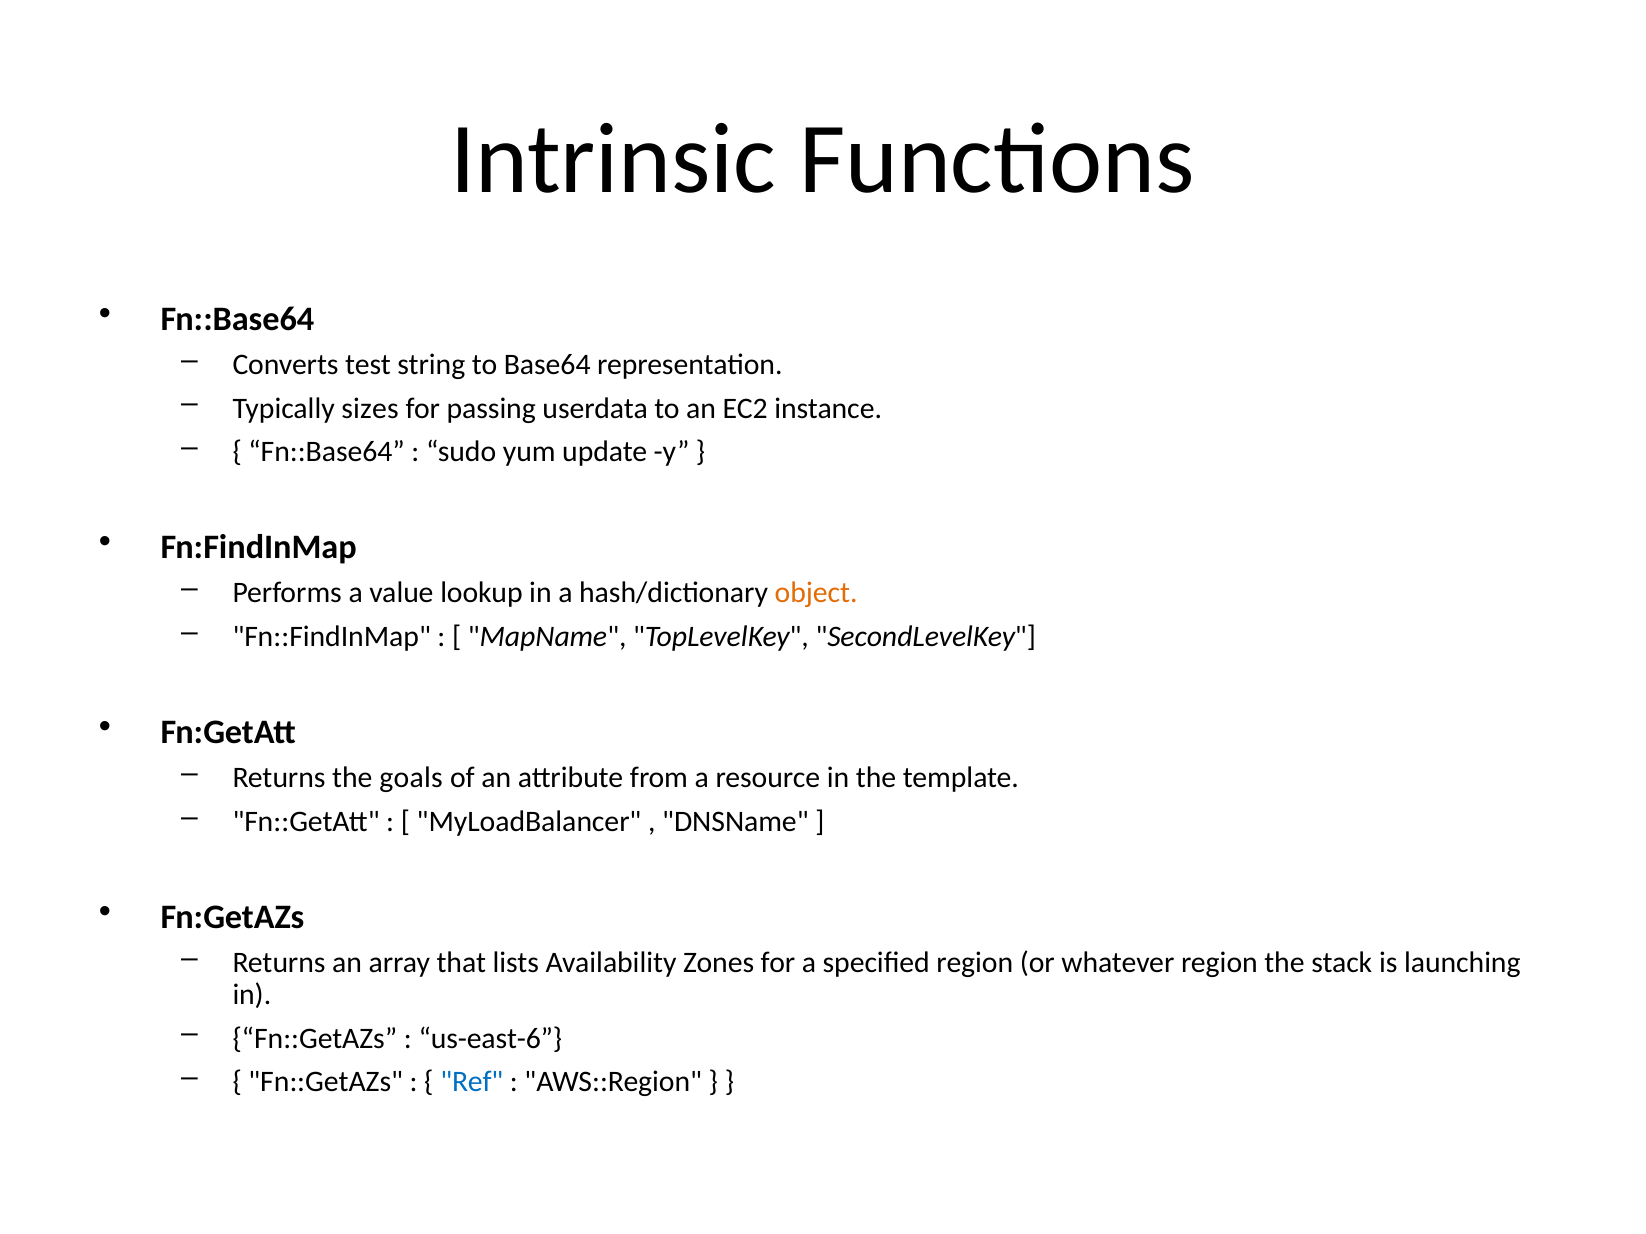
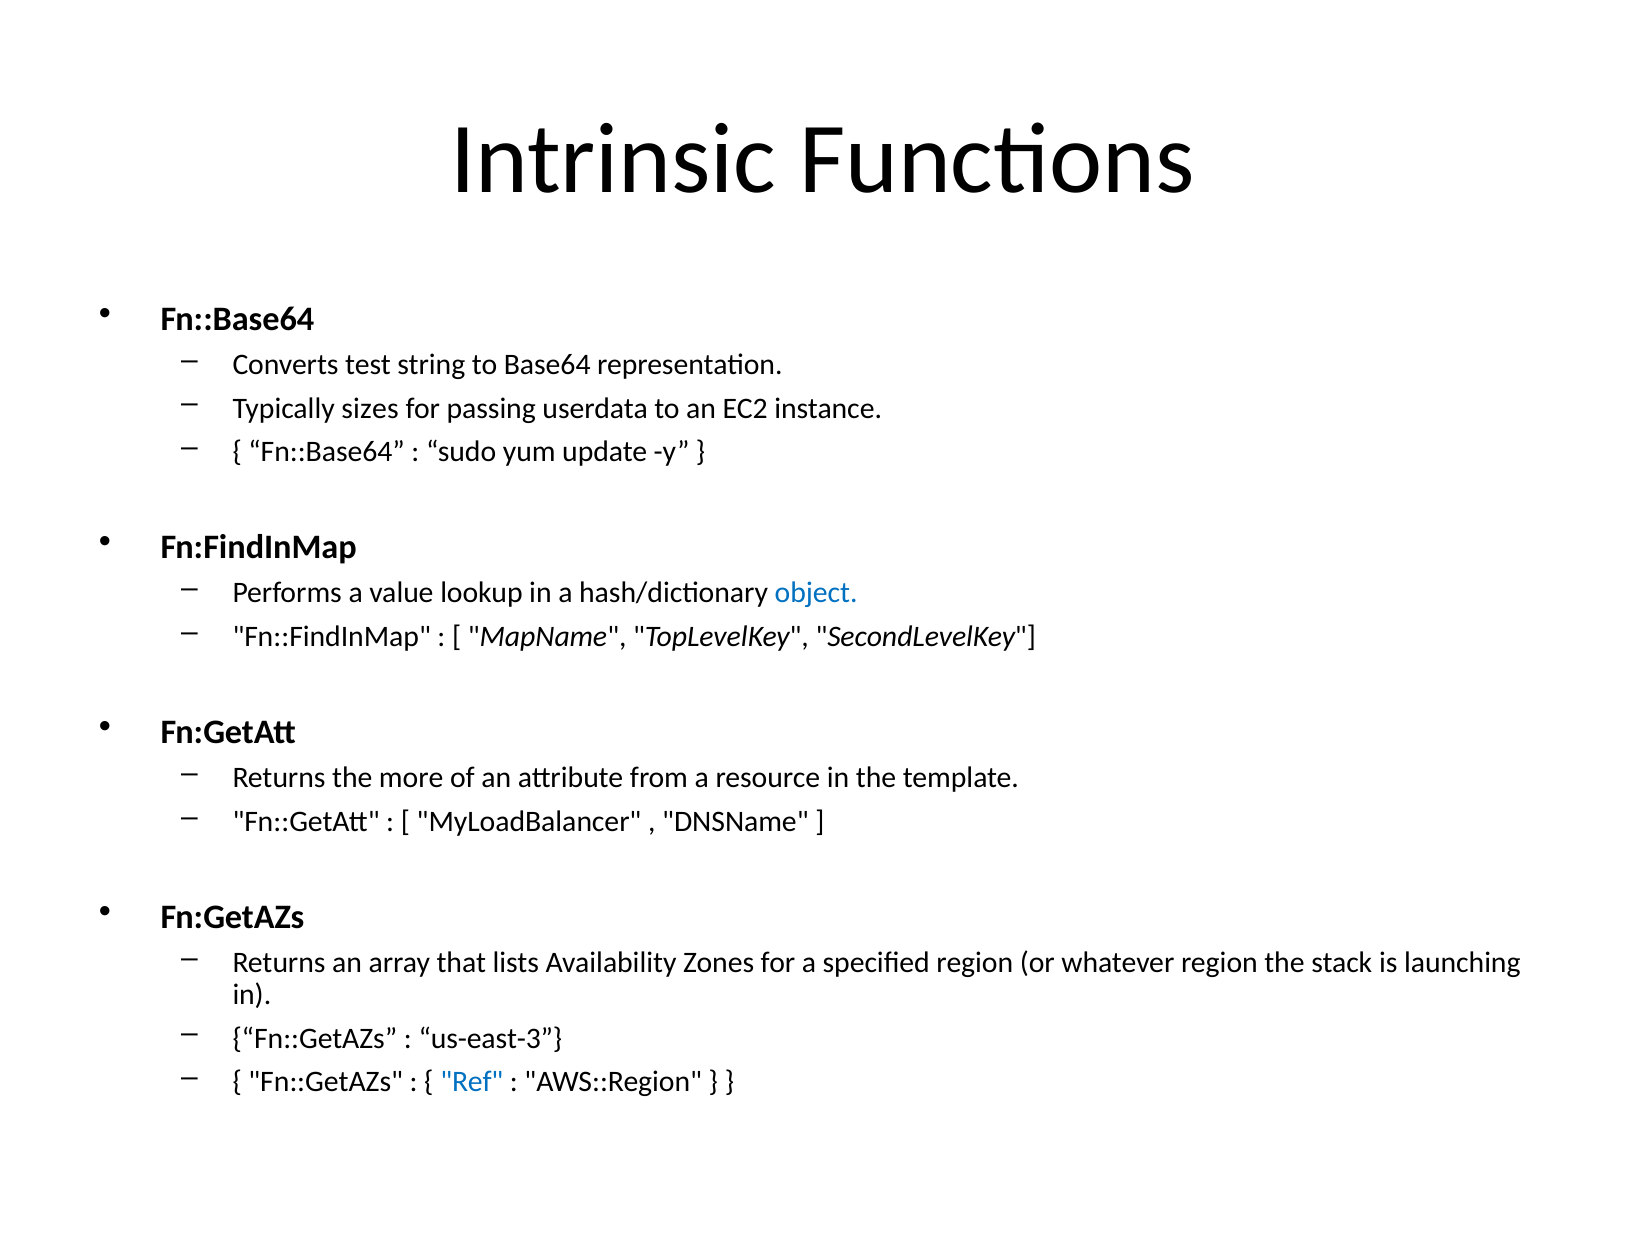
object colour: orange -> blue
goals: goals -> more
us-east-6: us-east-6 -> us-east-3
